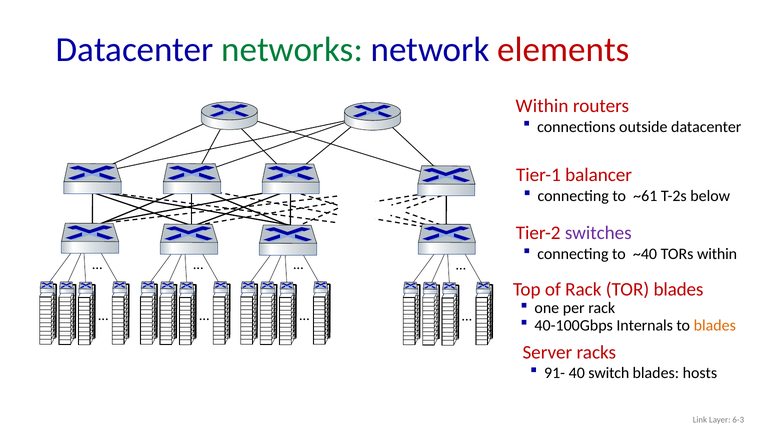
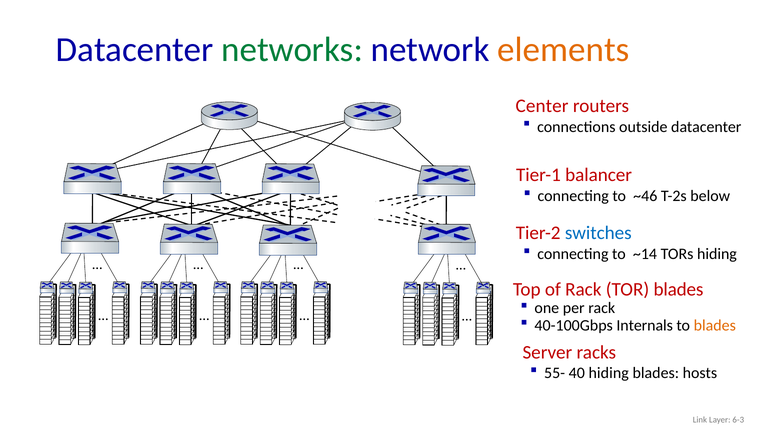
elements colour: red -> orange
Within at (542, 106): Within -> Center
~61: ~61 -> ~46
switches colour: purple -> blue
~40: ~40 -> ~14
TORs within: within -> hiding
91-: 91- -> 55-
40 switch: switch -> hiding
